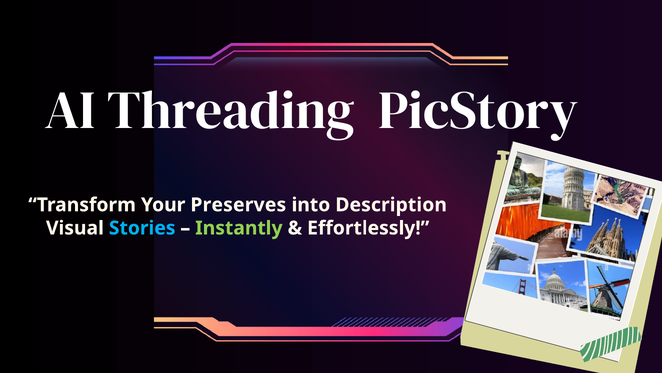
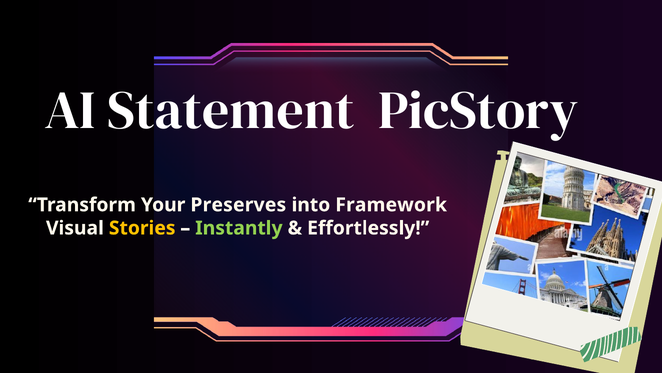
Threading: Threading -> Statement
Description: Description -> Framework
Stories colour: light blue -> yellow
